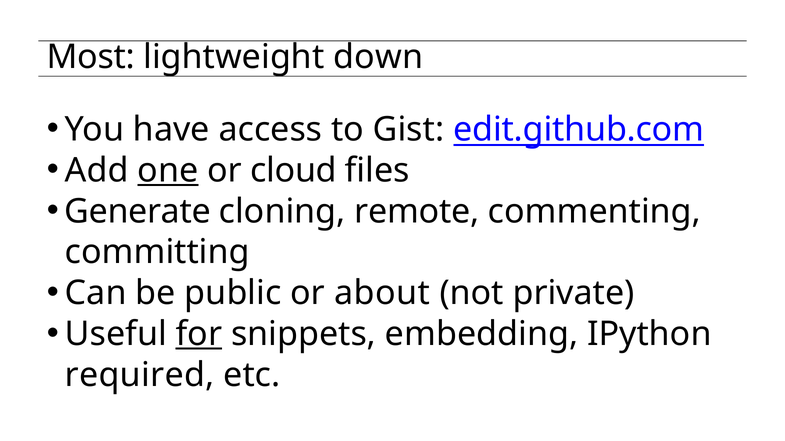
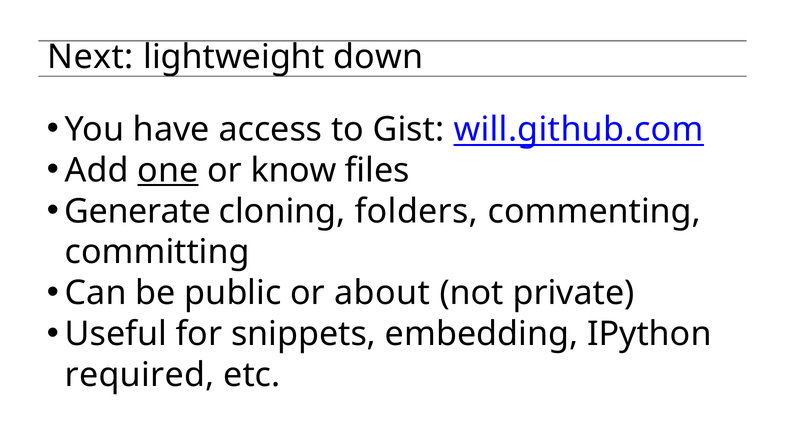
Most: Most -> Next
edit.github.com: edit.github.com -> will.github.com
cloud: cloud -> know
remote: remote -> folders
for underline: present -> none
